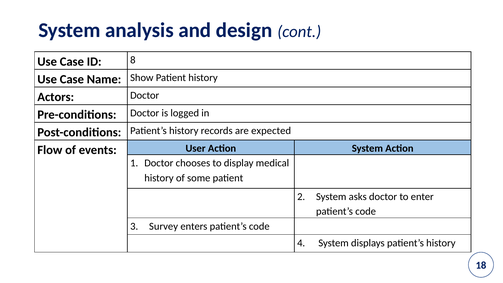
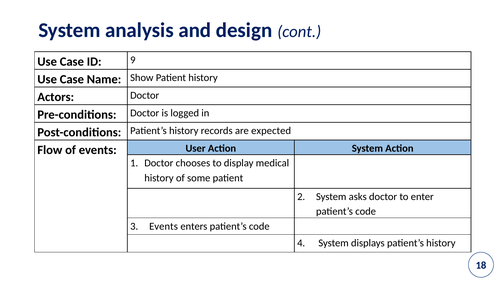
8: 8 -> 9
3 Survey: Survey -> Events
